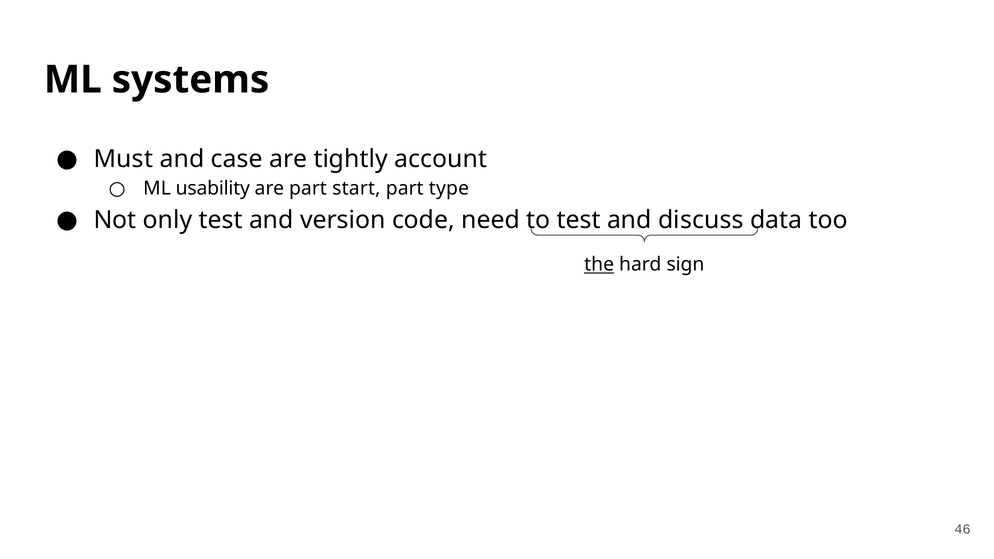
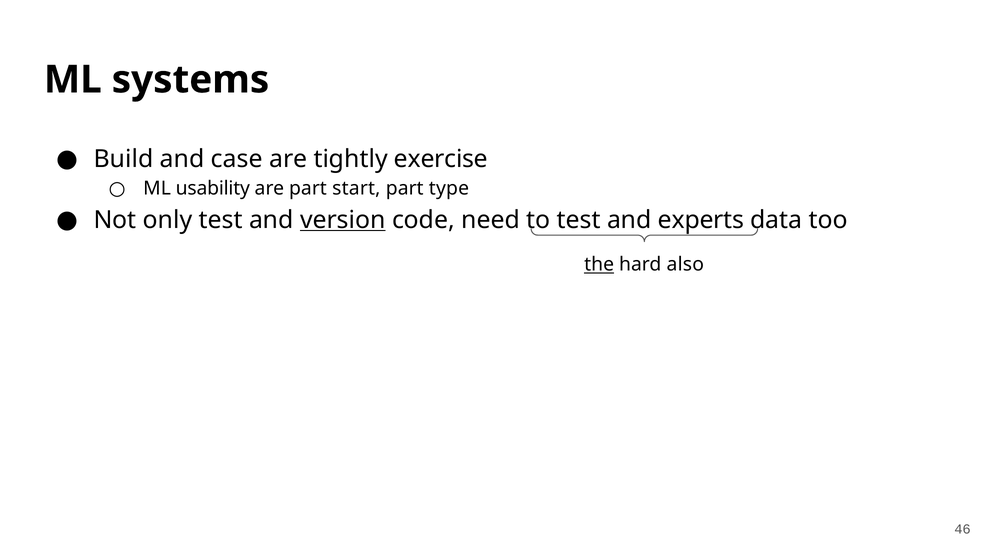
Must: Must -> Build
account: account -> exercise
version underline: none -> present
discuss: discuss -> experts
sign: sign -> also
